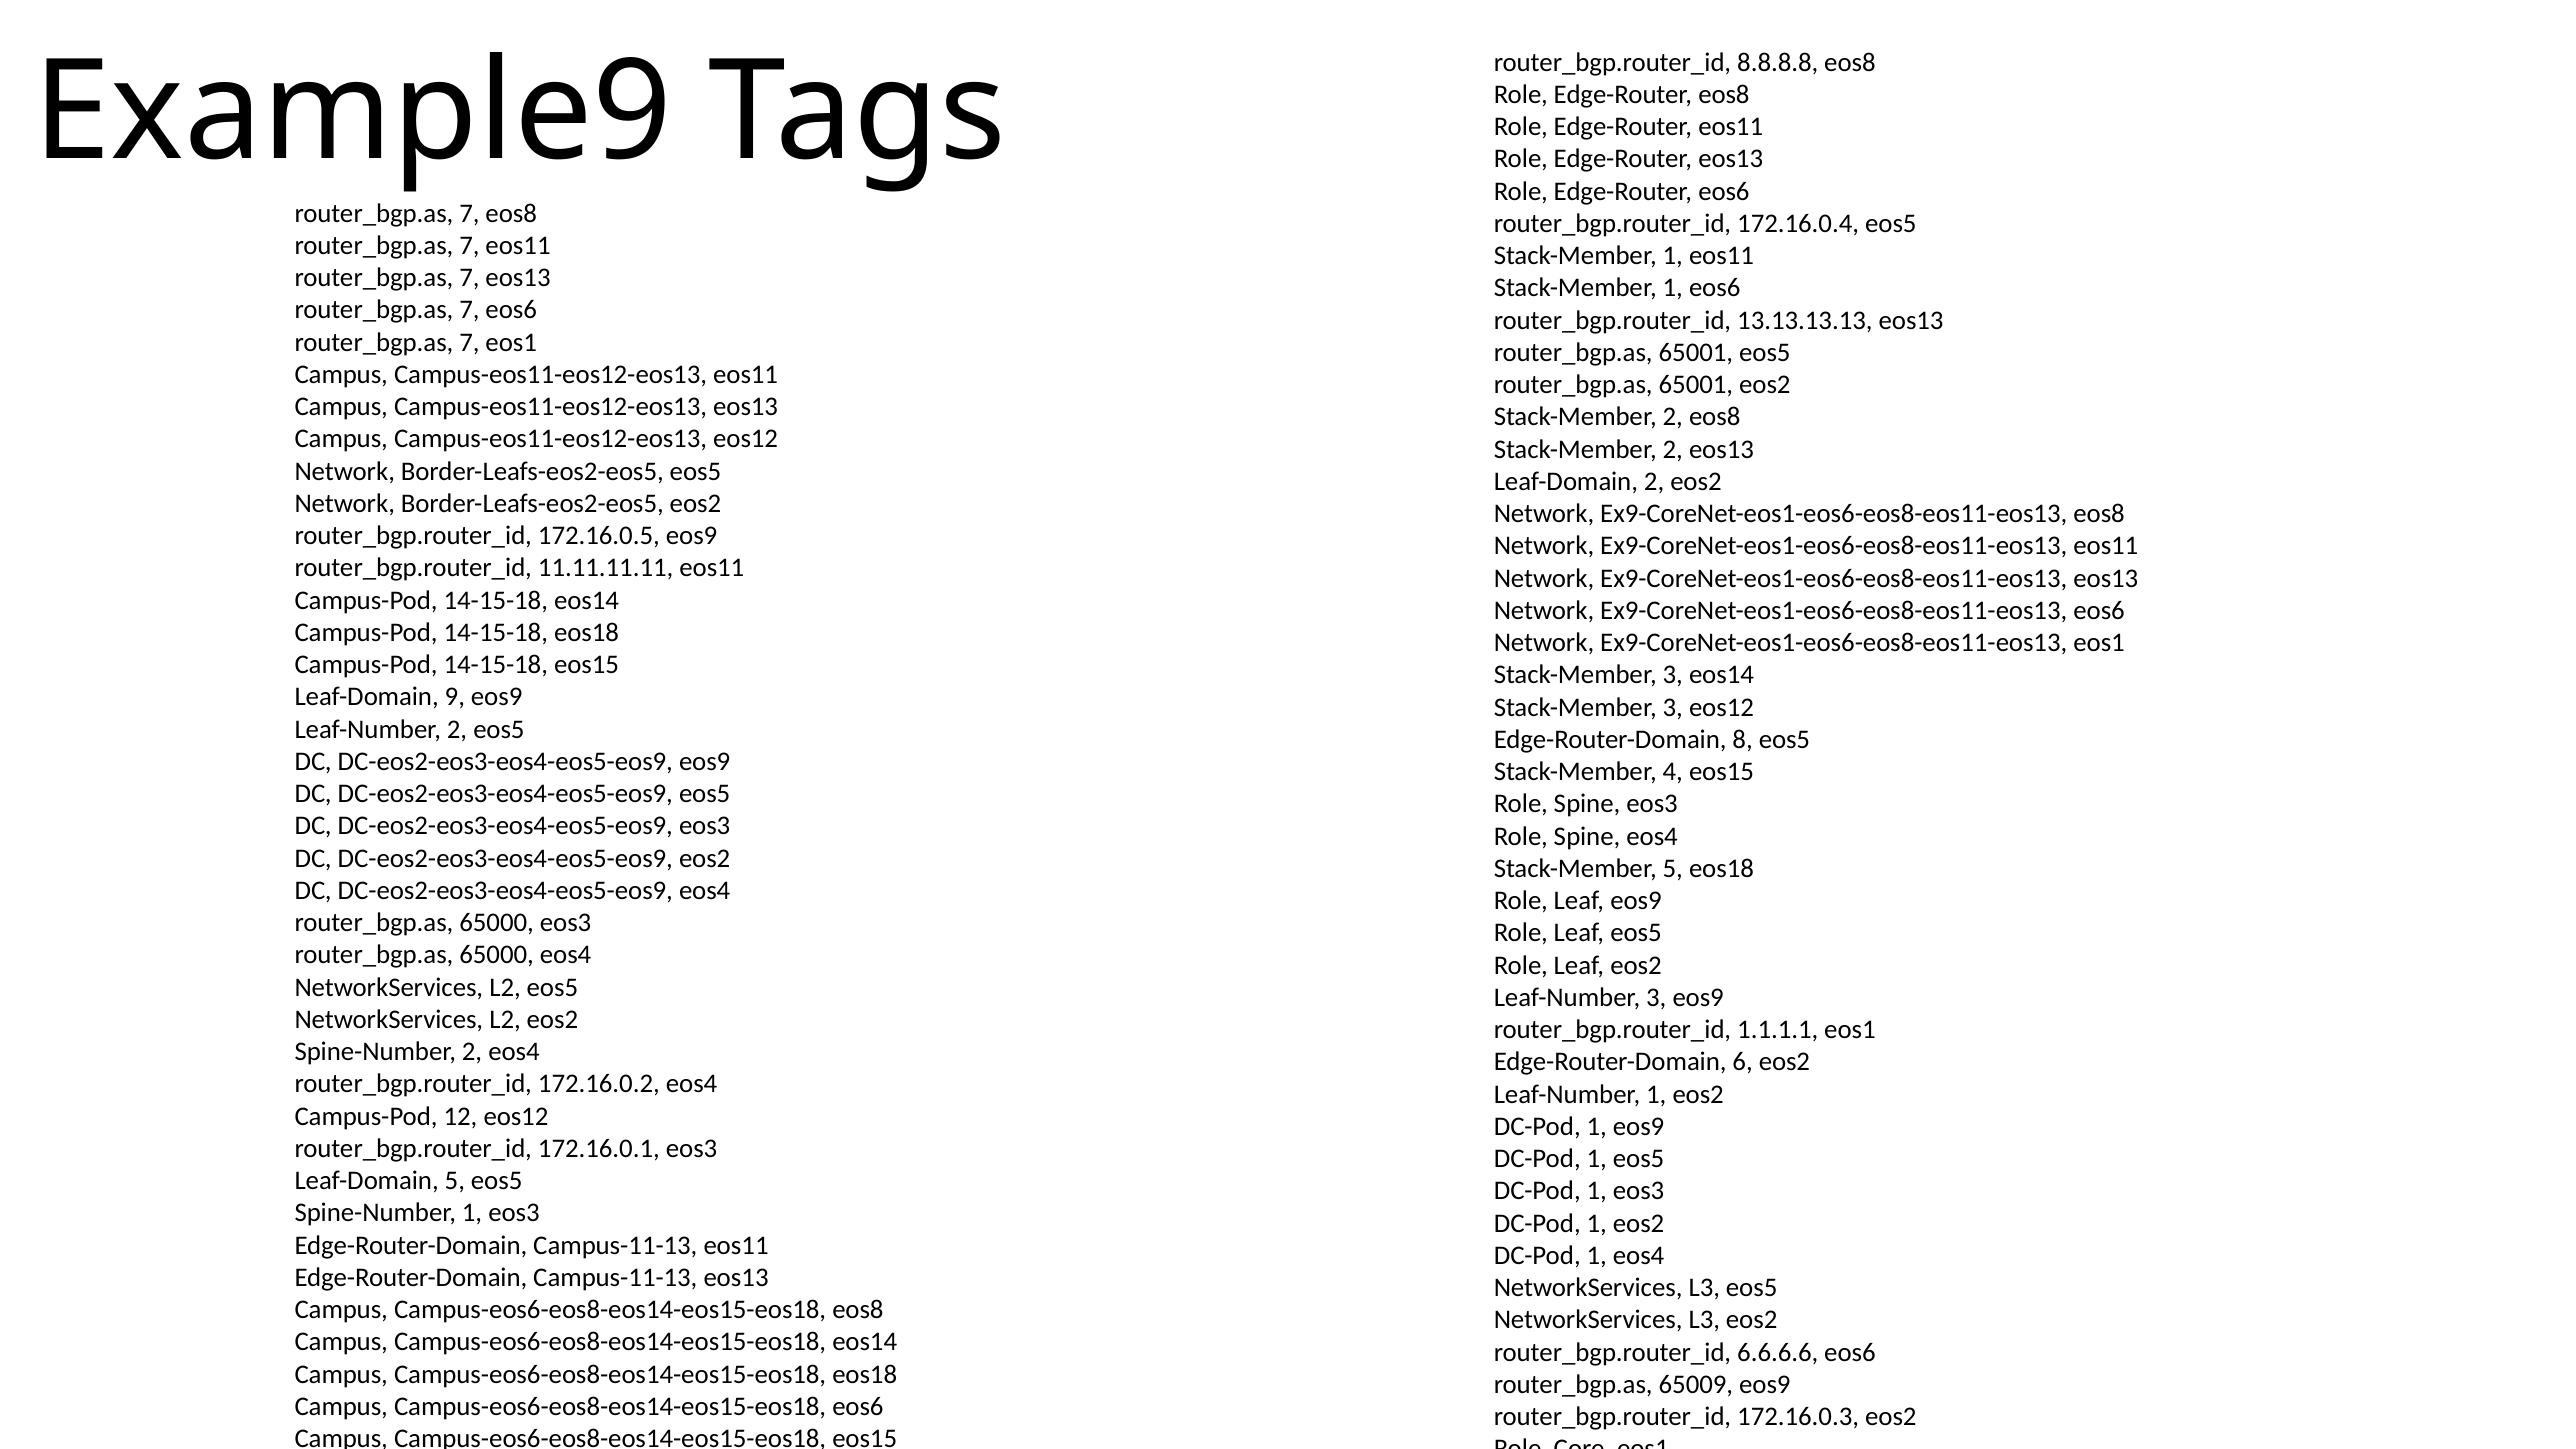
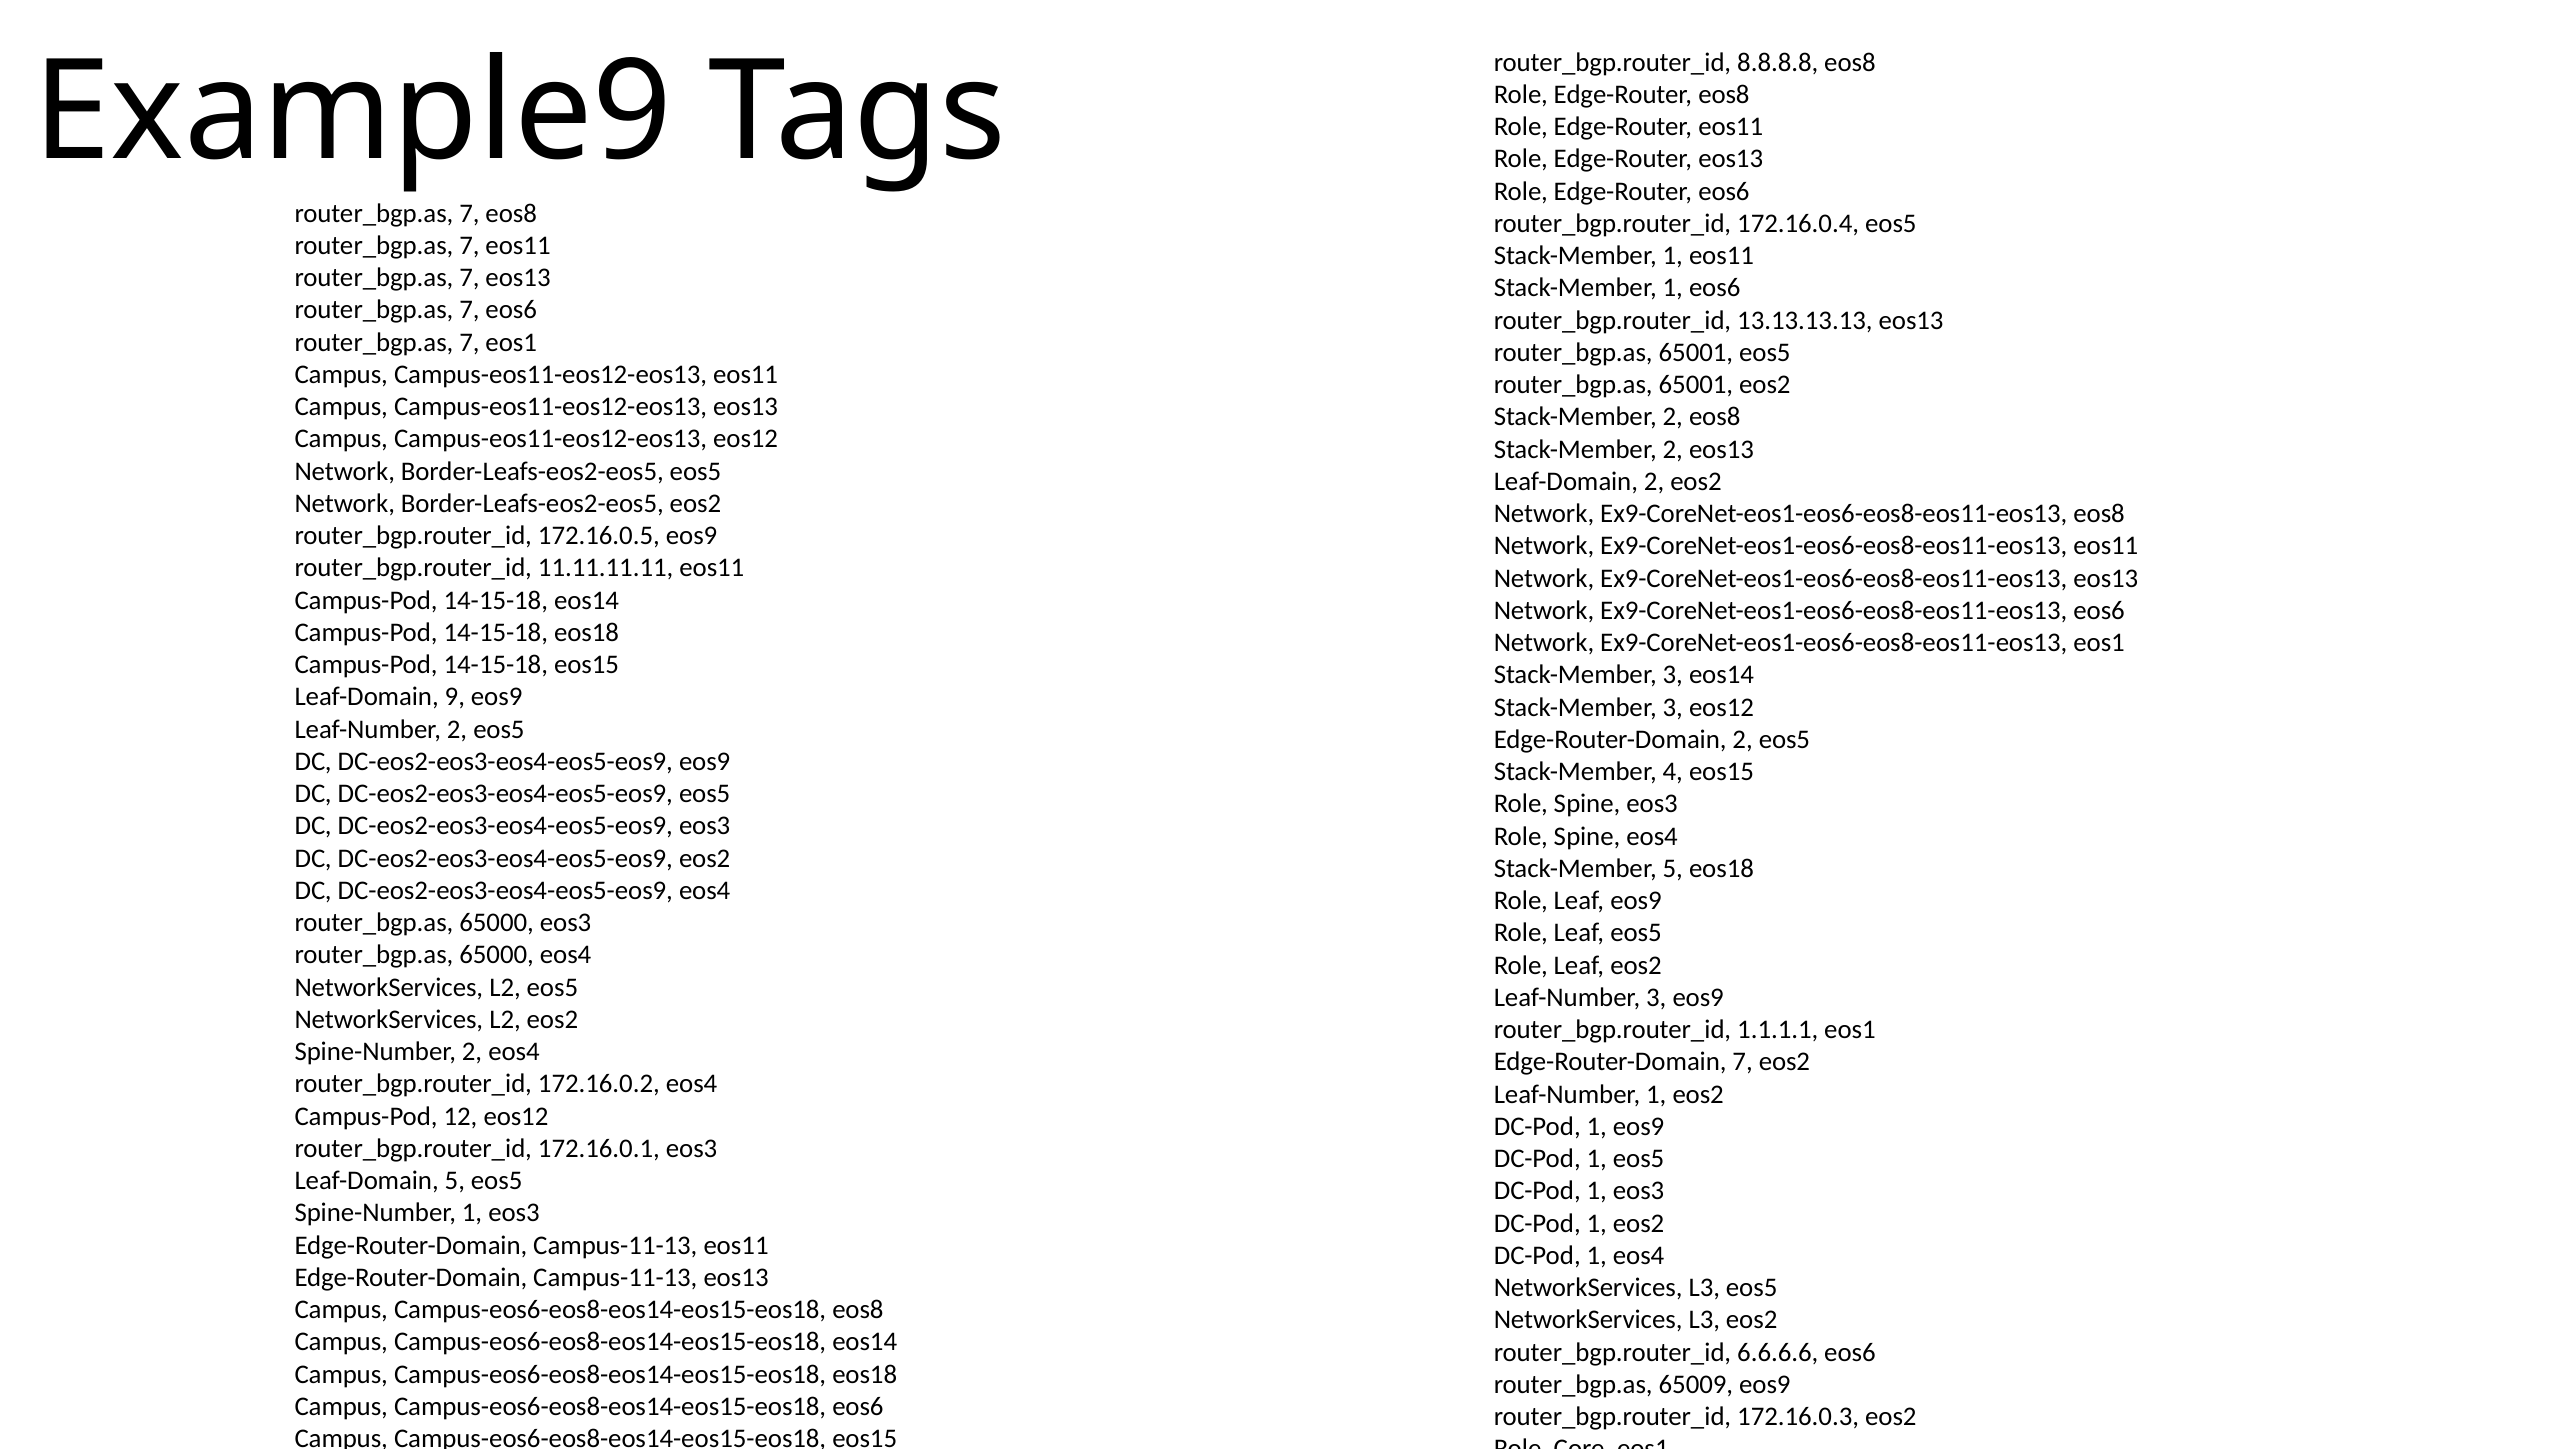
Edge-Router-Domain 8: 8 -> 2
Edge-Router-Domain 6: 6 -> 7
